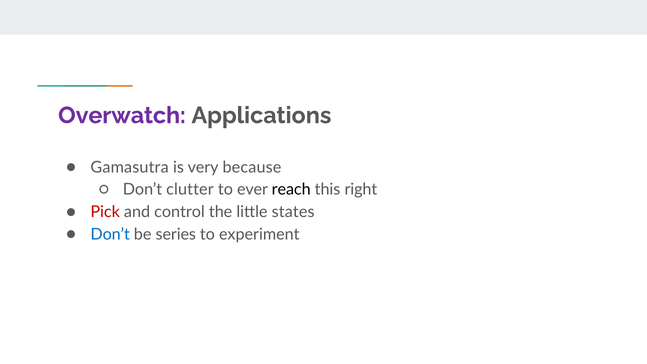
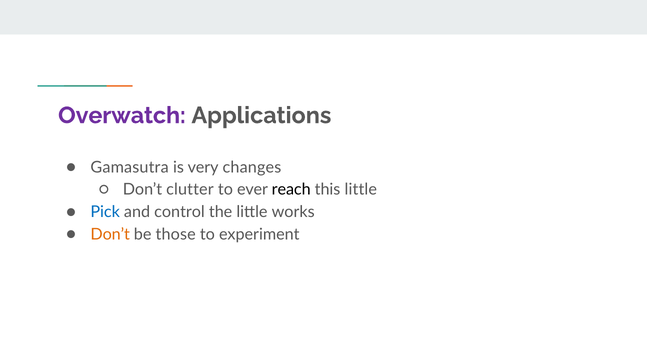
because: because -> changes
this right: right -> little
Pick colour: red -> blue
states: states -> works
Don’t at (110, 234) colour: blue -> orange
series: series -> those
